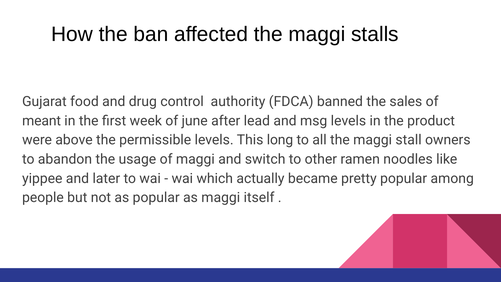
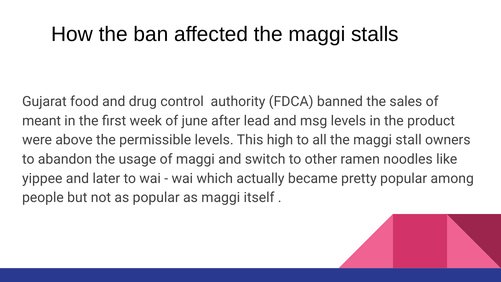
long: long -> high
